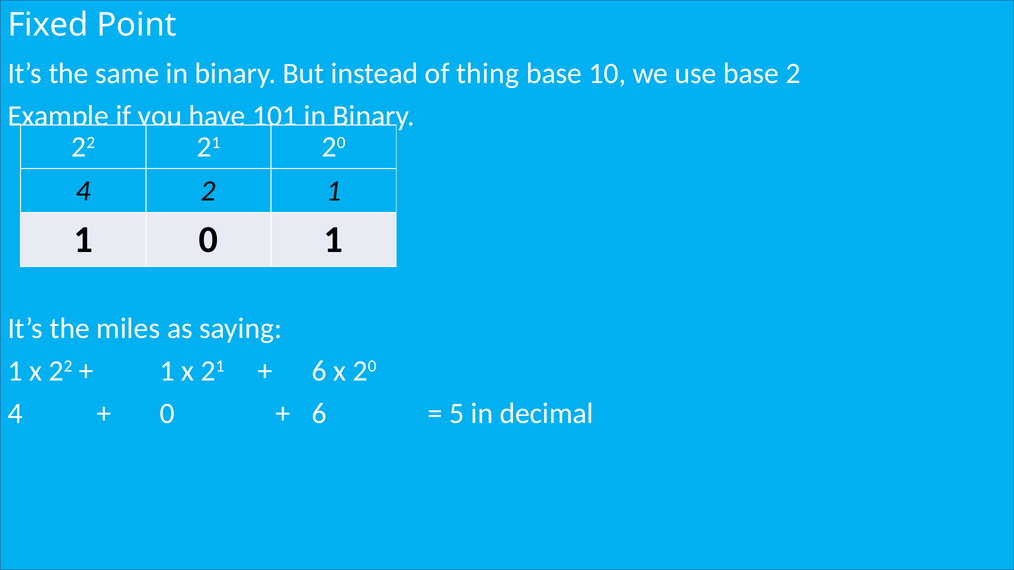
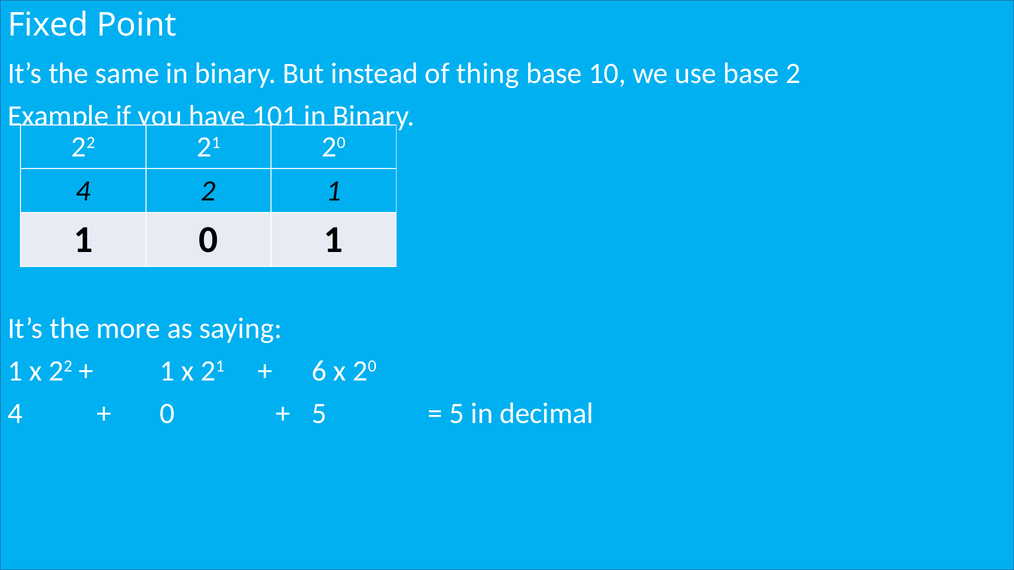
miles: miles -> more
6 at (319, 414): 6 -> 5
